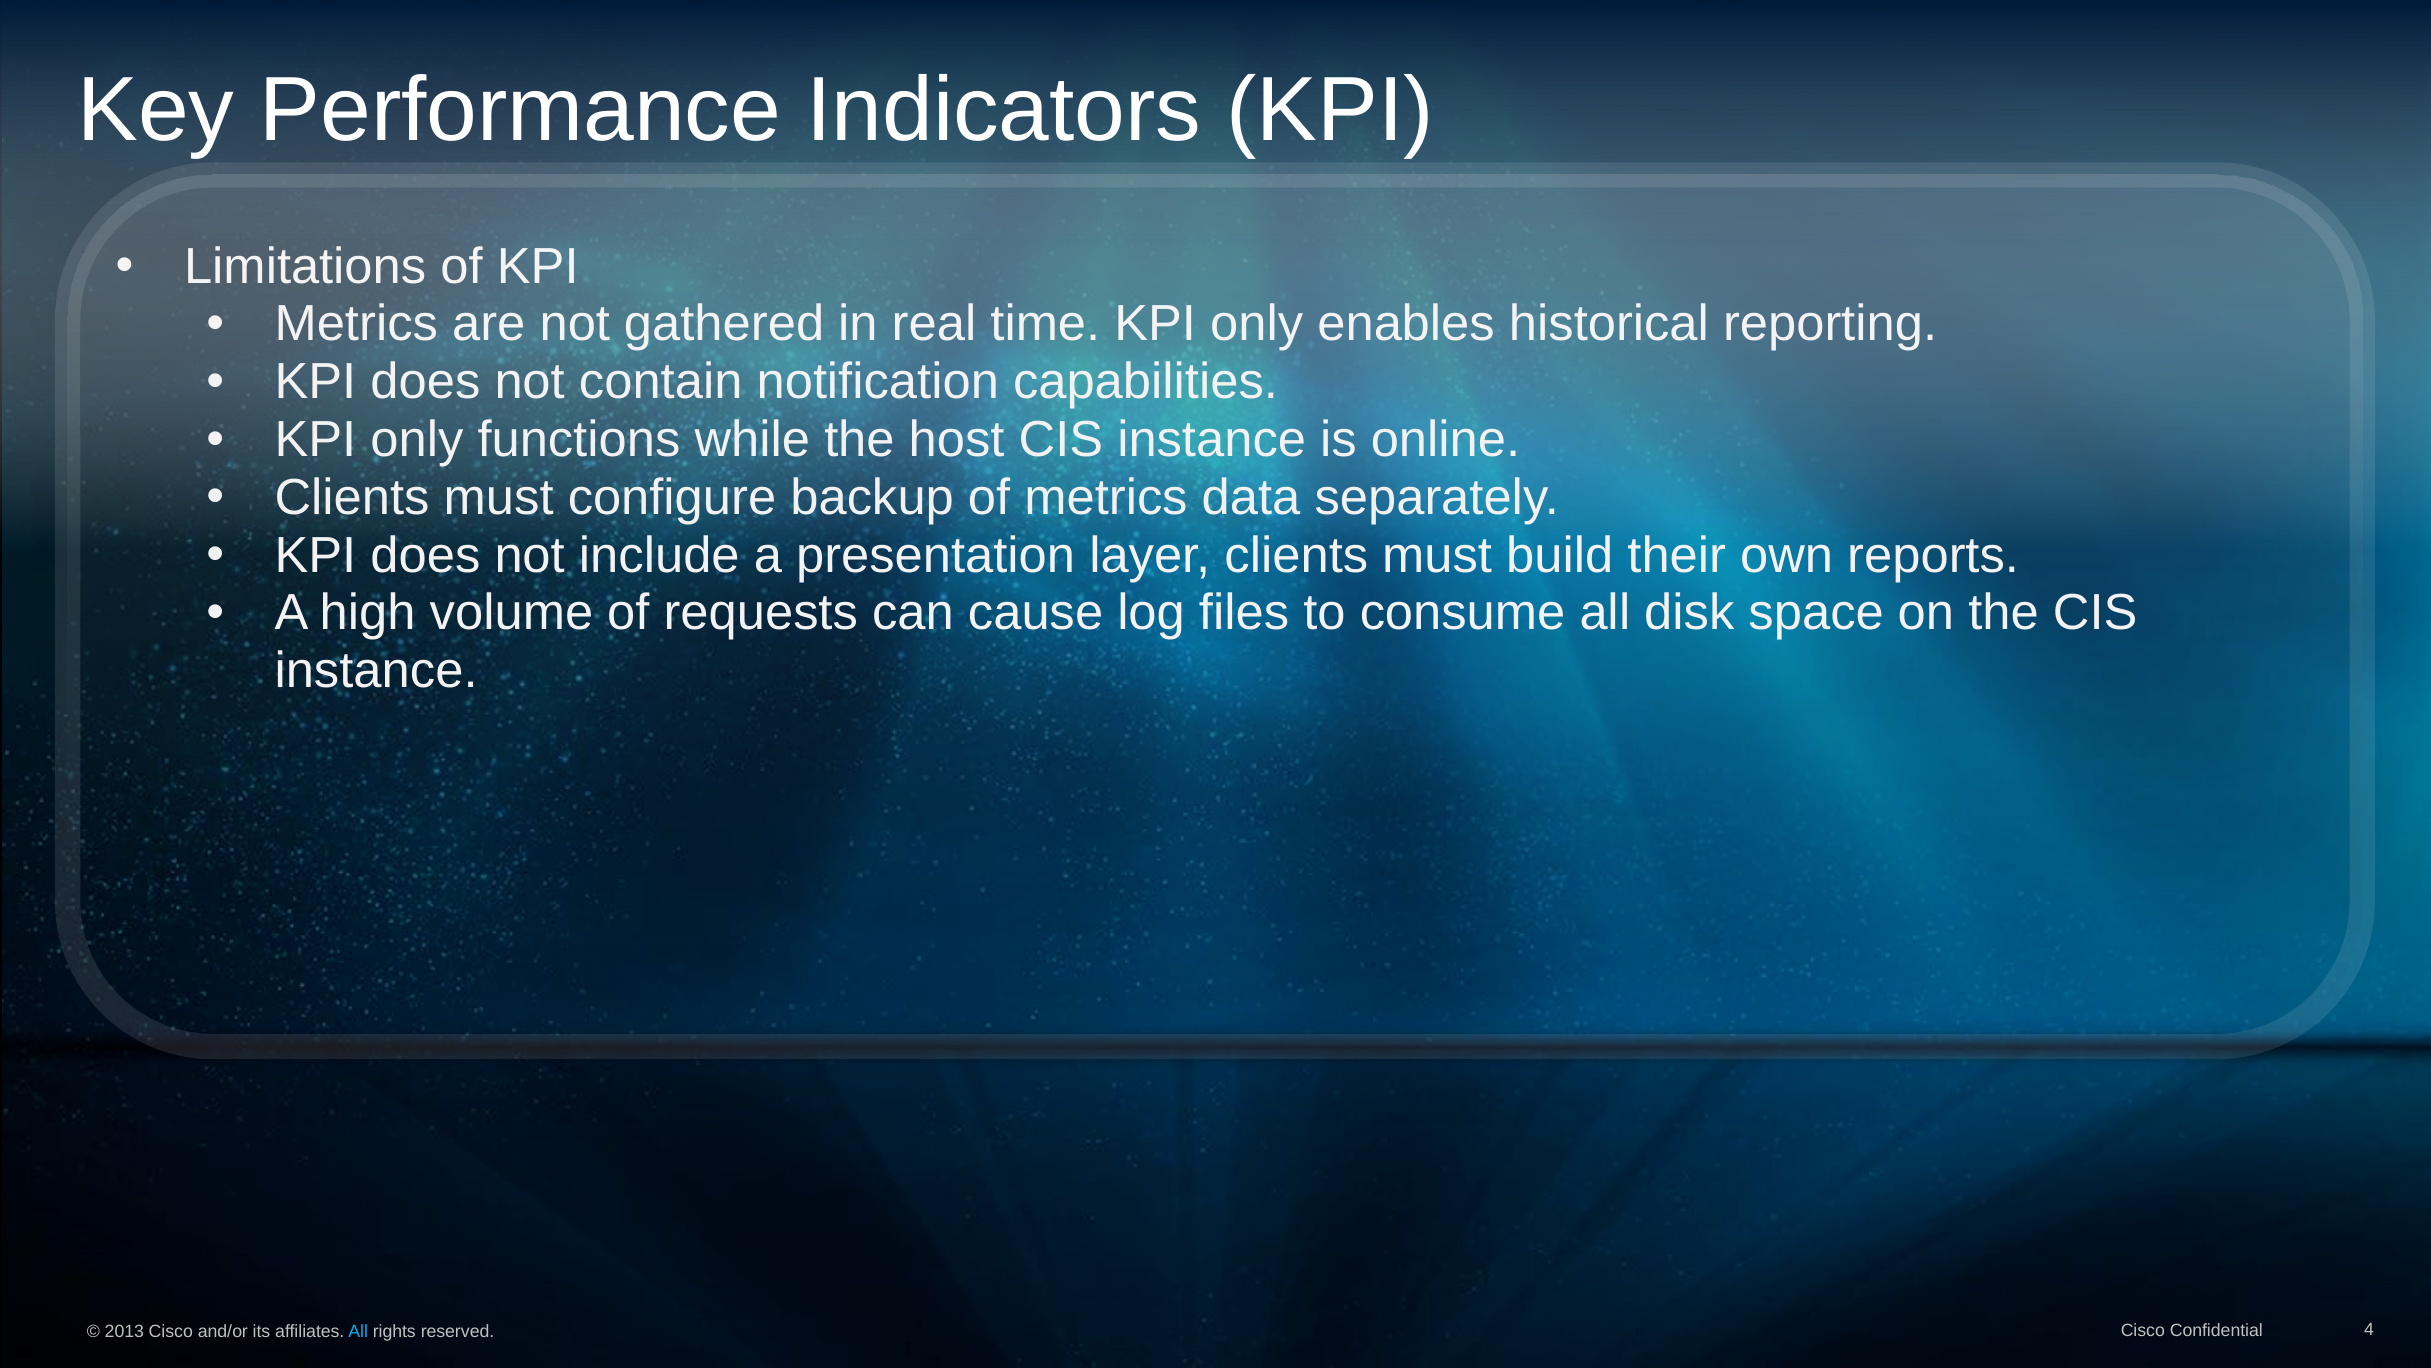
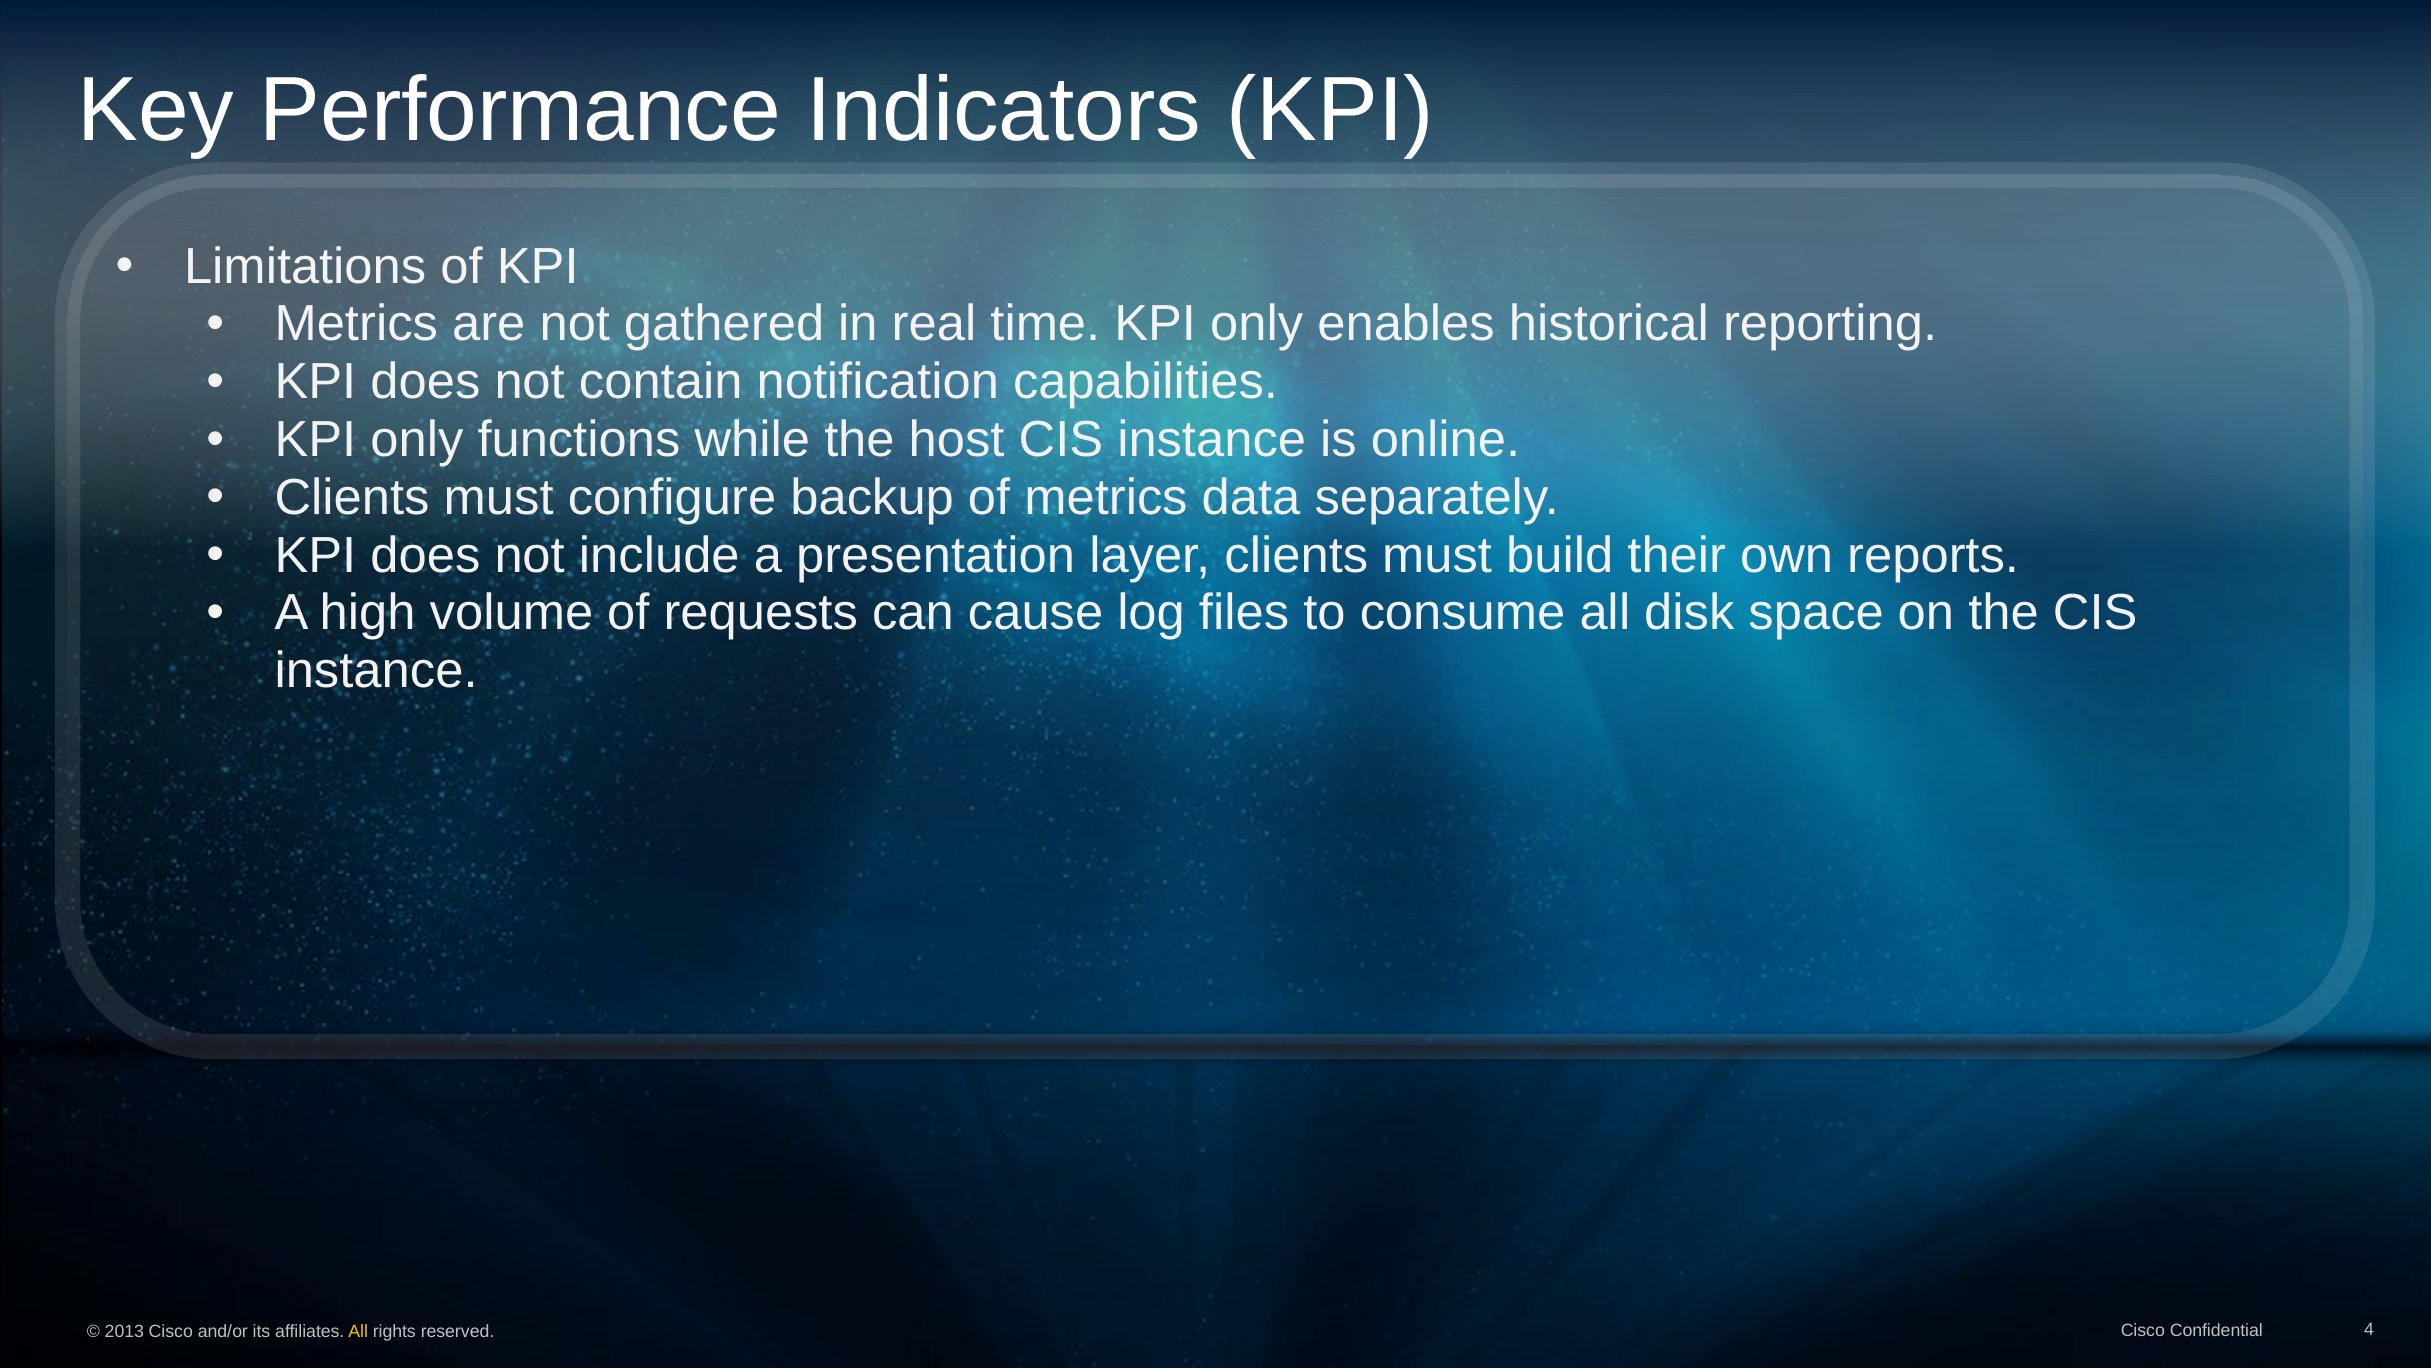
All at (358, 1331) colour: light blue -> yellow
